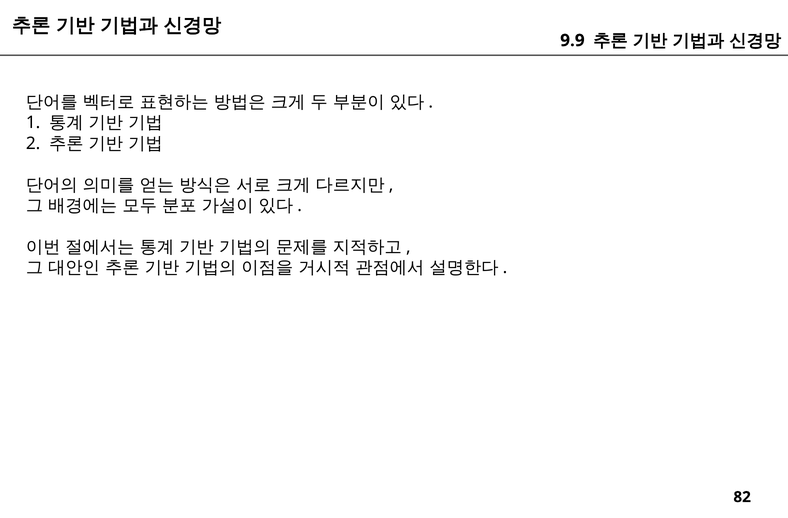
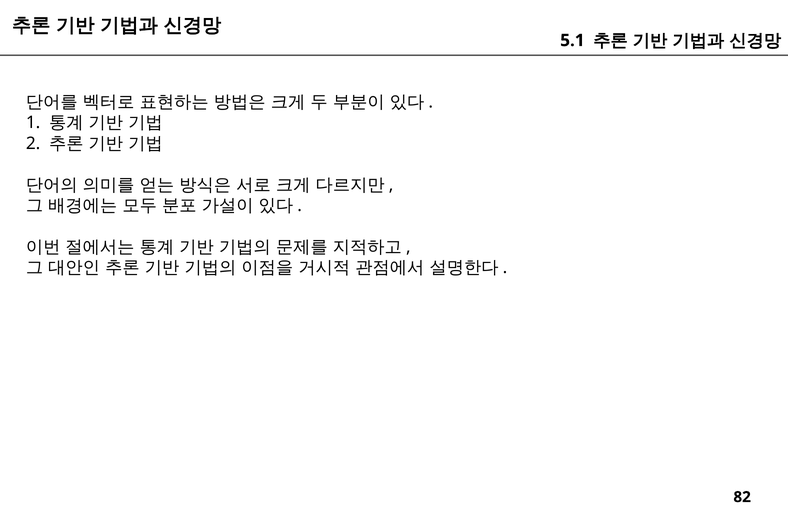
9.9: 9.9 -> 5.1
